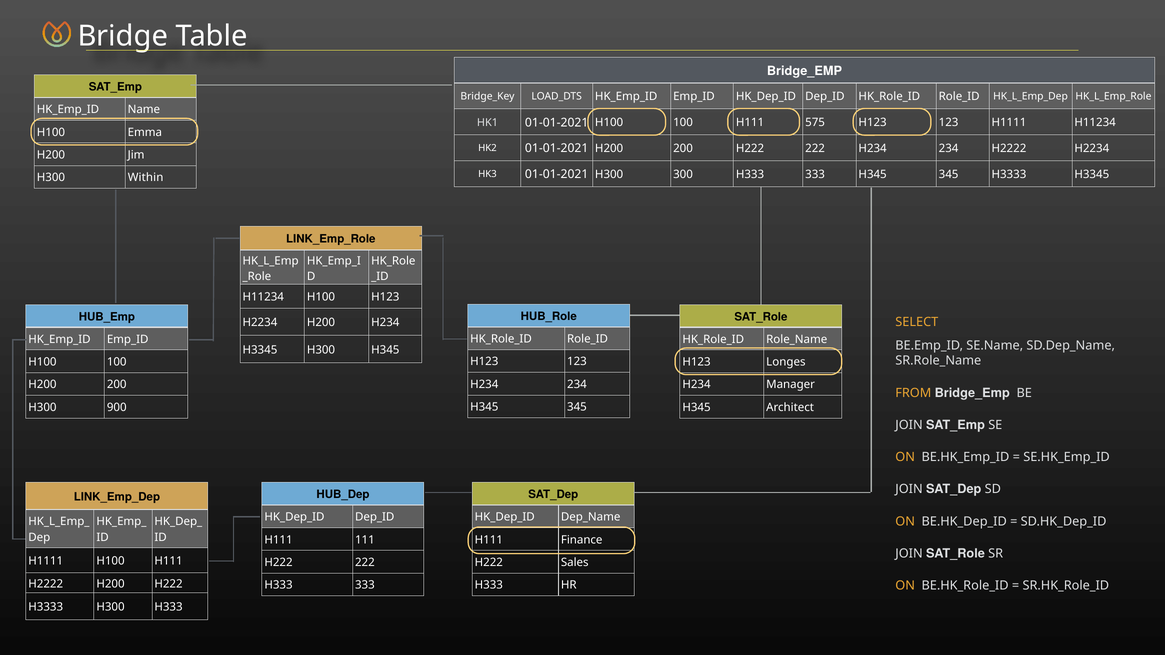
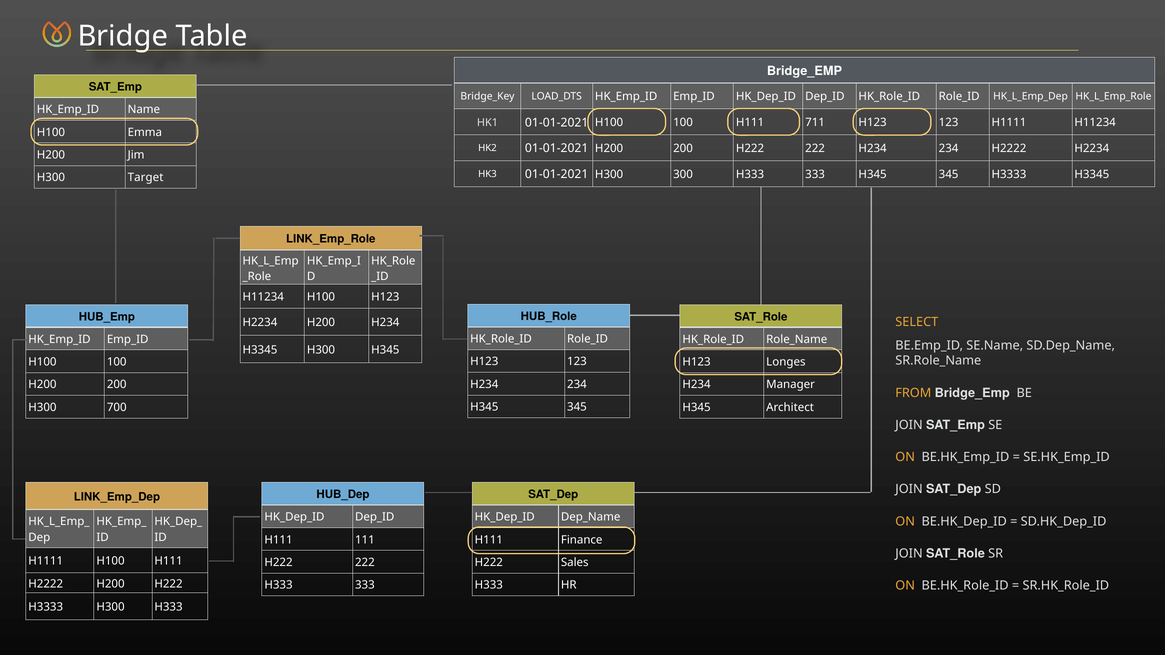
575: 575 -> 711
Within: Within -> Target
900: 900 -> 700
